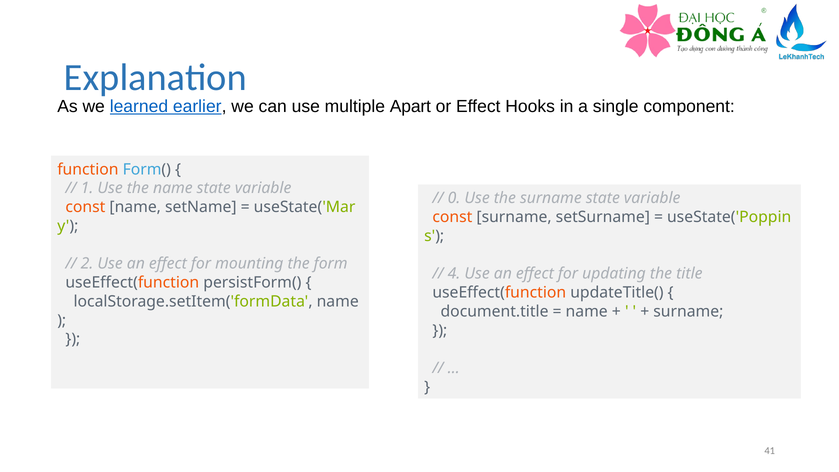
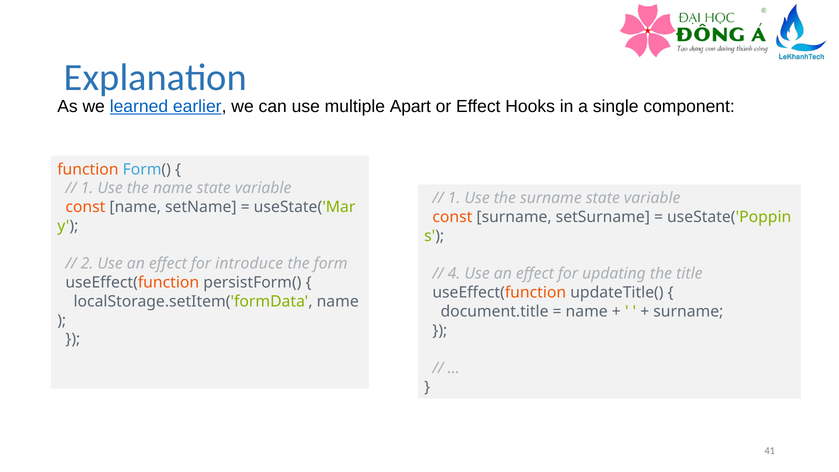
0 at (454, 198): 0 -> 1
mounting: mounting -> introduce
